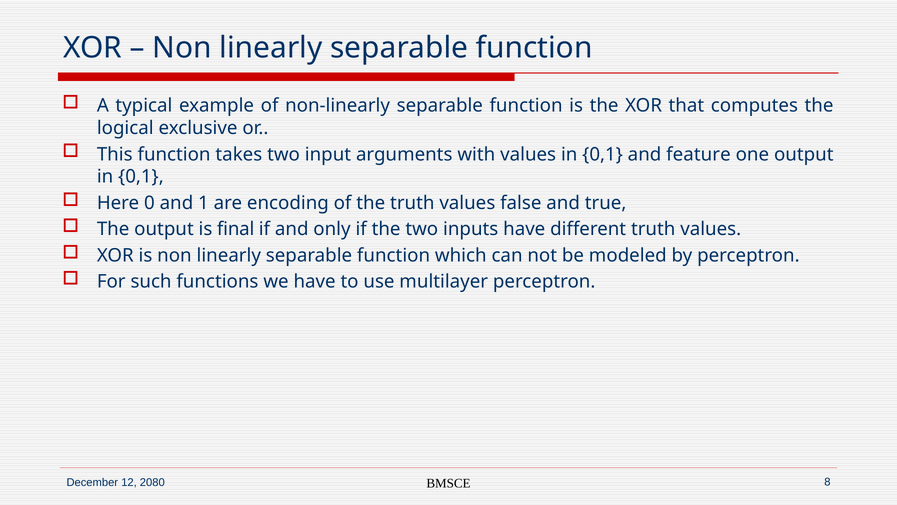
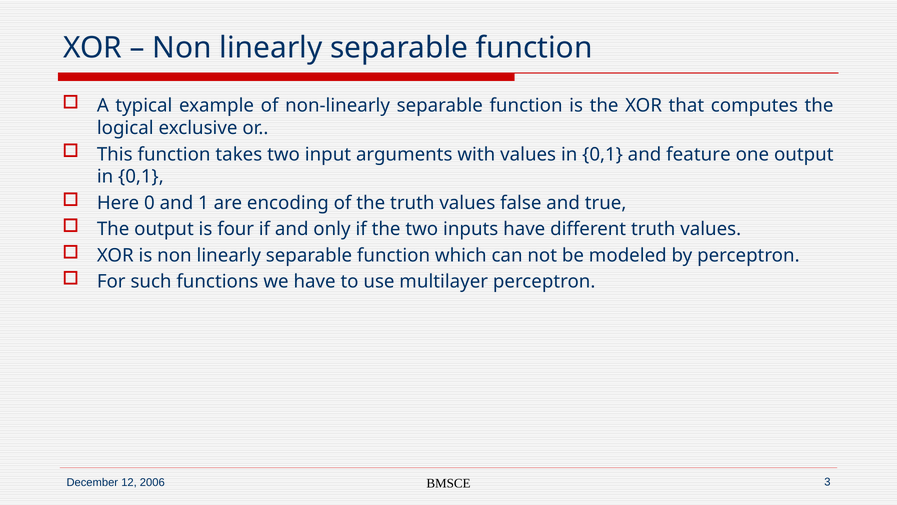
final: final -> four
2080: 2080 -> 2006
8: 8 -> 3
